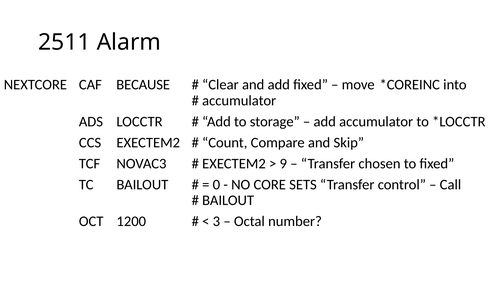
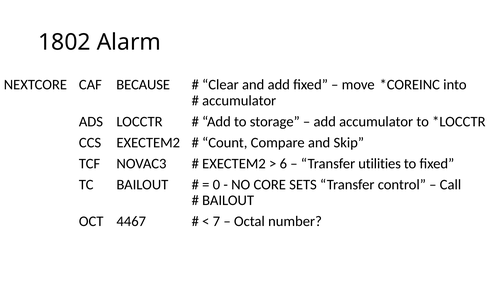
2511: 2511 -> 1802
9: 9 -> 6
chosen: chosen -> utilities
1200: 1200 -> 4467
3: 3 -> 7
